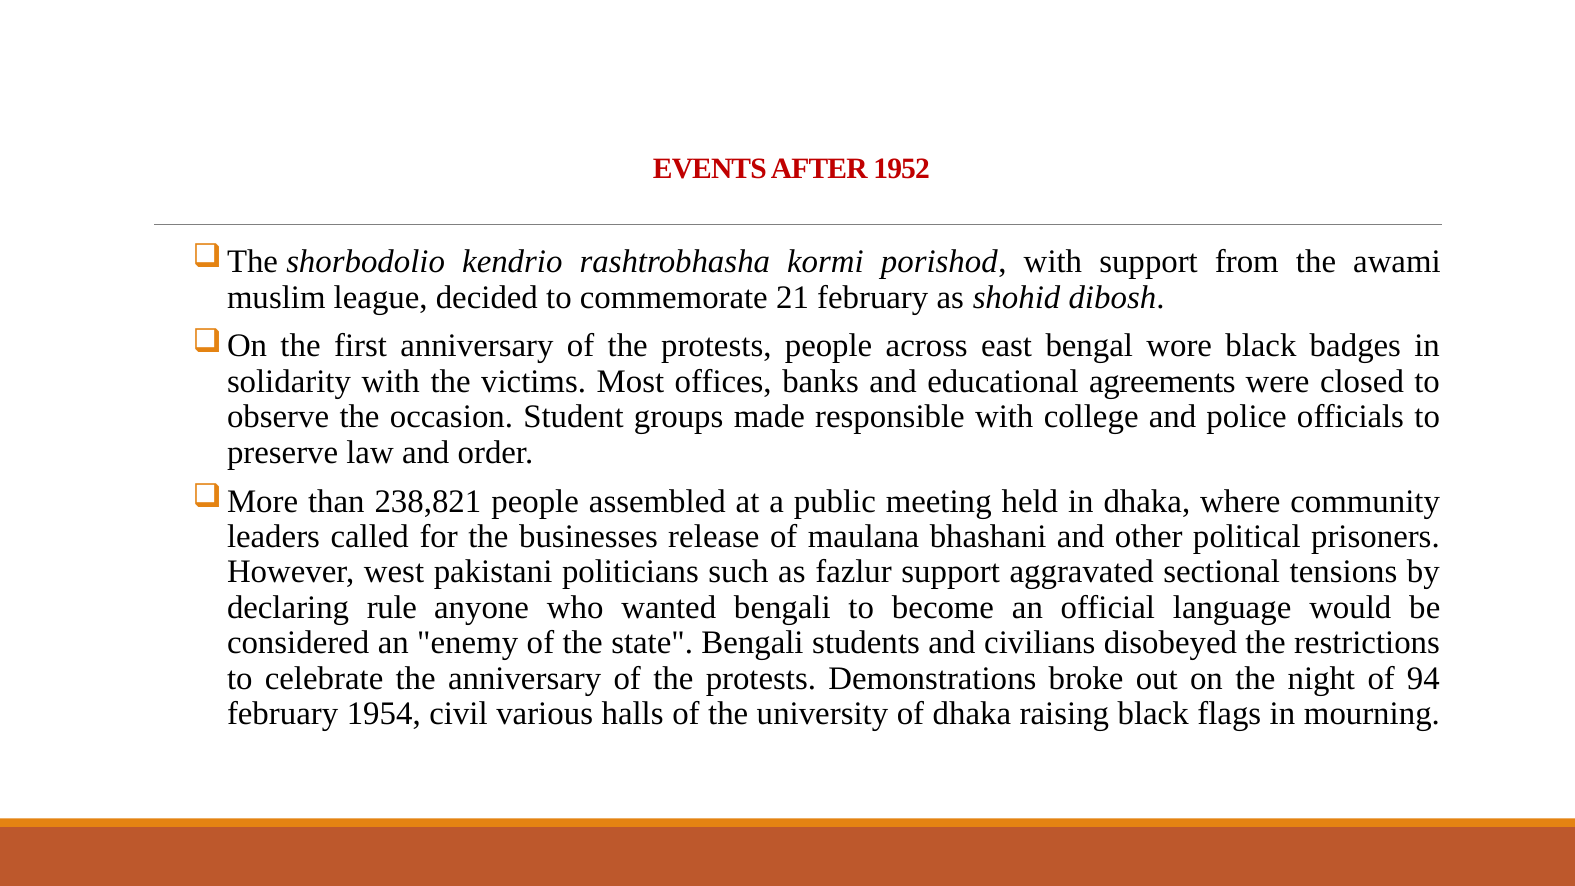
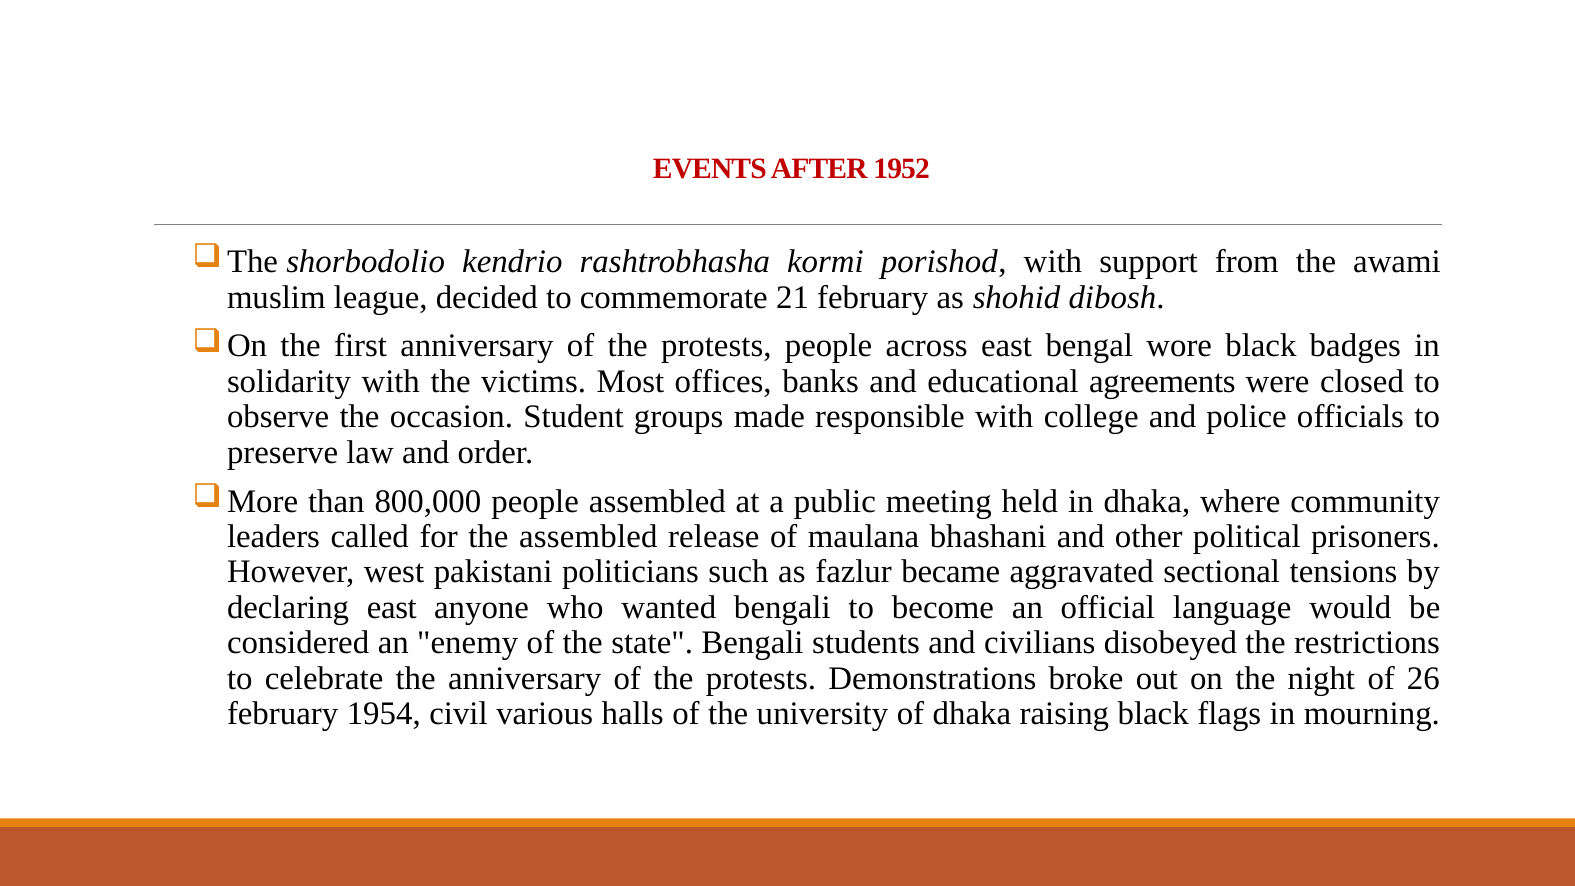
238,821: 238,821 -> 800,000
the businesses: businesses -> assembled
fazlur support: support -> became
declaring rule: rule -> east
94: 94 -> 26
